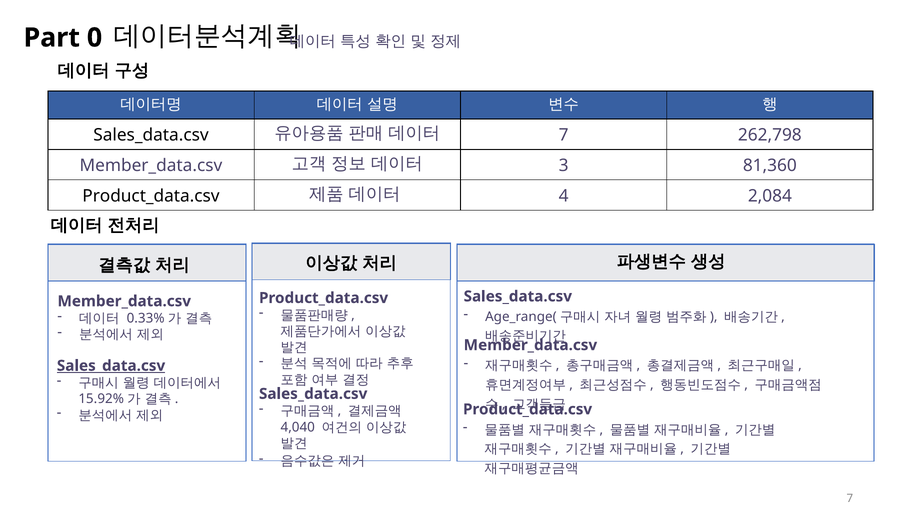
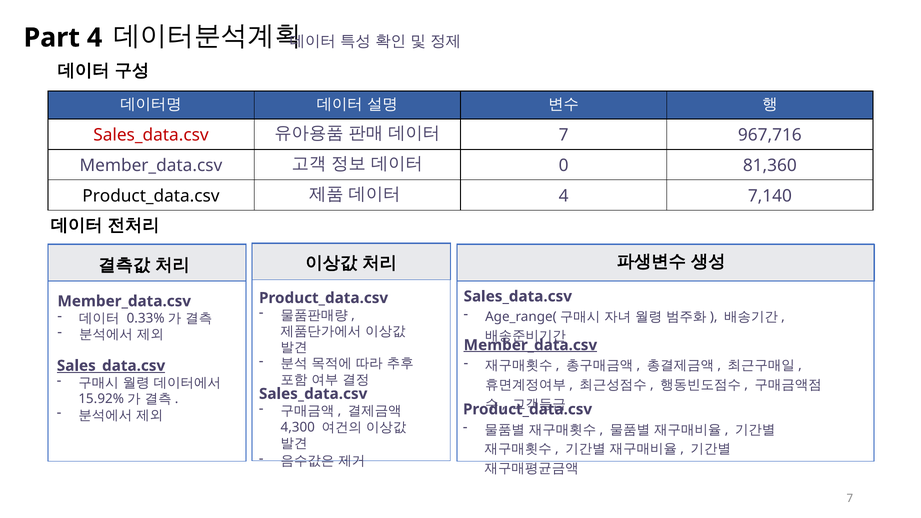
Part 0: 0 -> 4
Sales_data.csv at (151, 135) colour: black -> red
262,798: 262,798 -> 967,716
3: 3 -> 0
2,084: 2,084 -> 7,140
Member_data.csv at (530, 345) underline: none -> present
4,040: 4,040 -> 4,300
